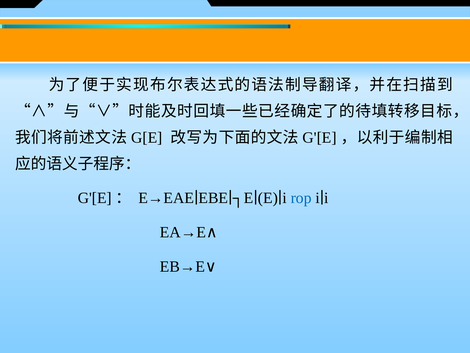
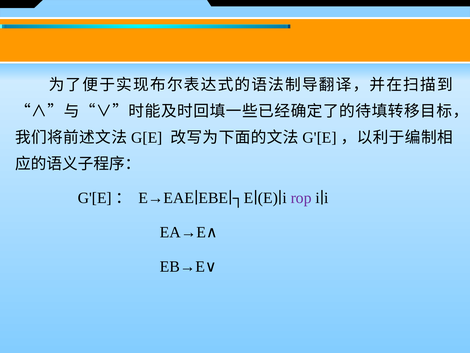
rop colour: blue -> purple
